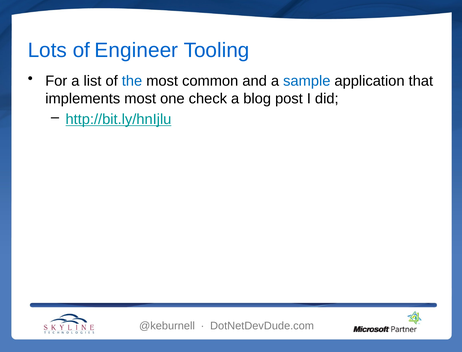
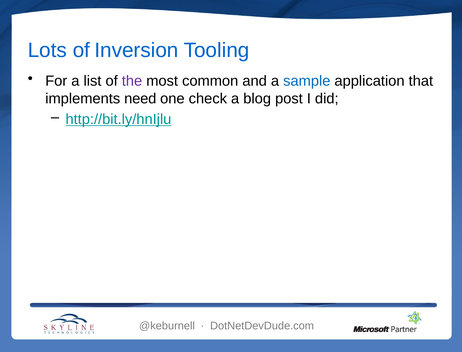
Engineer: Engineer -> Inversion
the colour: blue -> purple
implements most: most -> need
